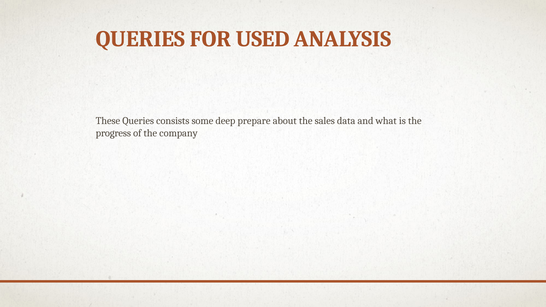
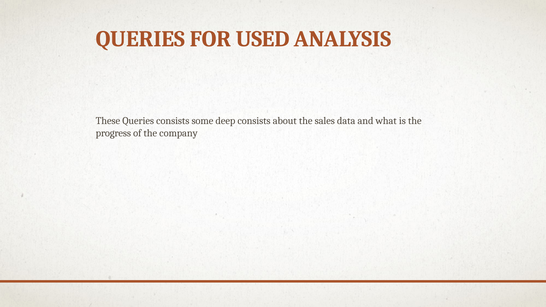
deep prepare: prepare -> consists
